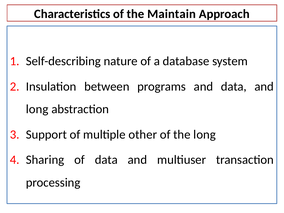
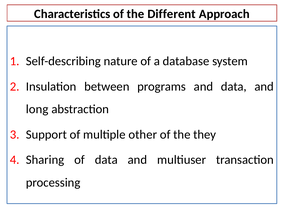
Maintain: Maintain -> Different
the long: long -> they
